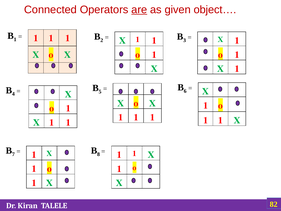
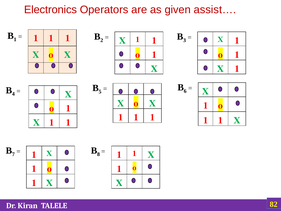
Connected: Connected -> Electronics
are underline: present -> none
object…: object… -> assist…
